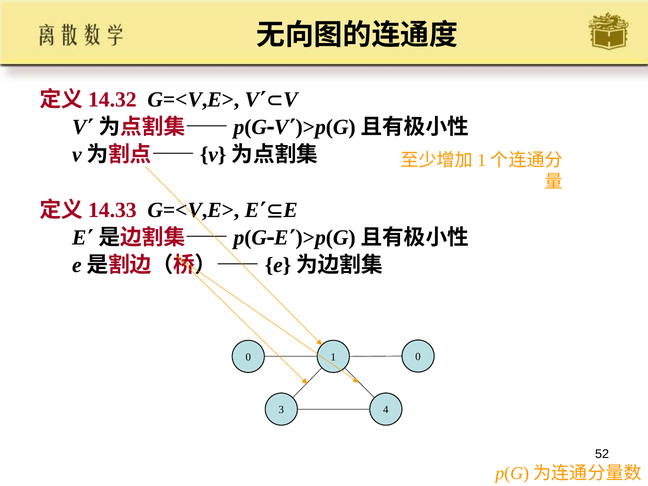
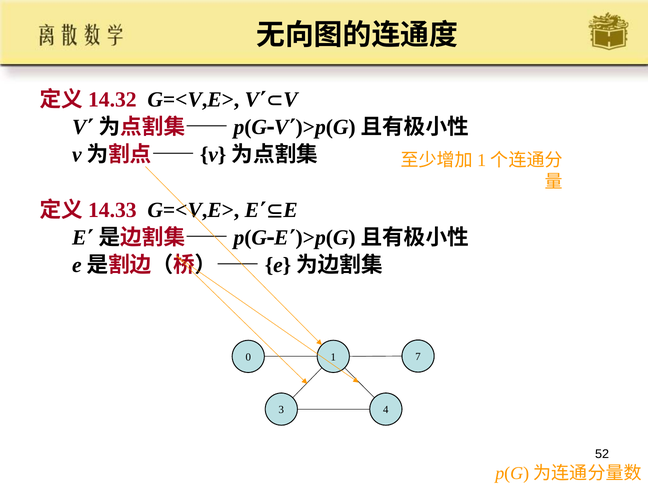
0 0: 0 -> 7
